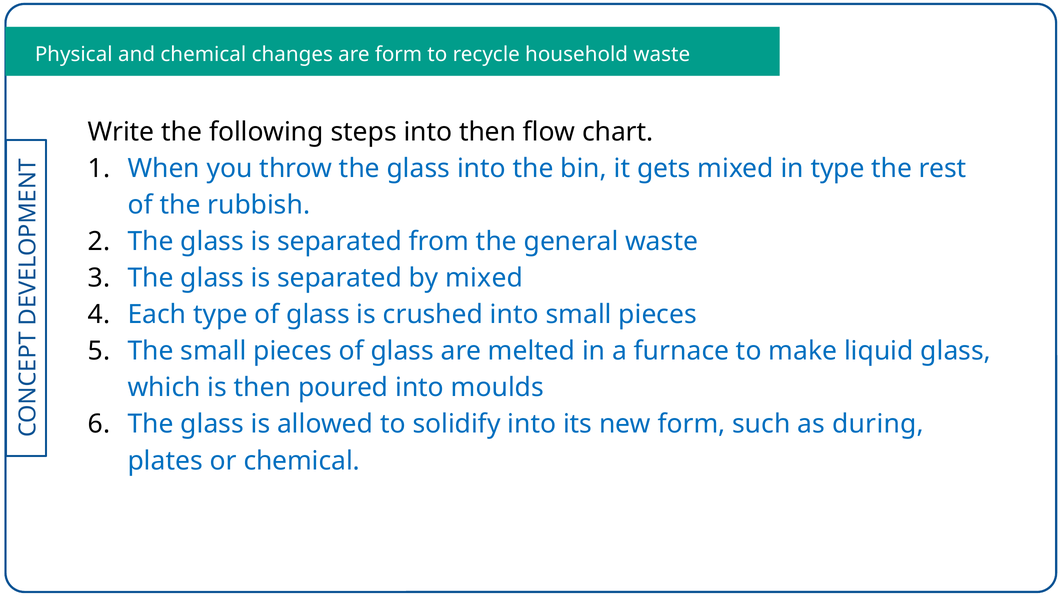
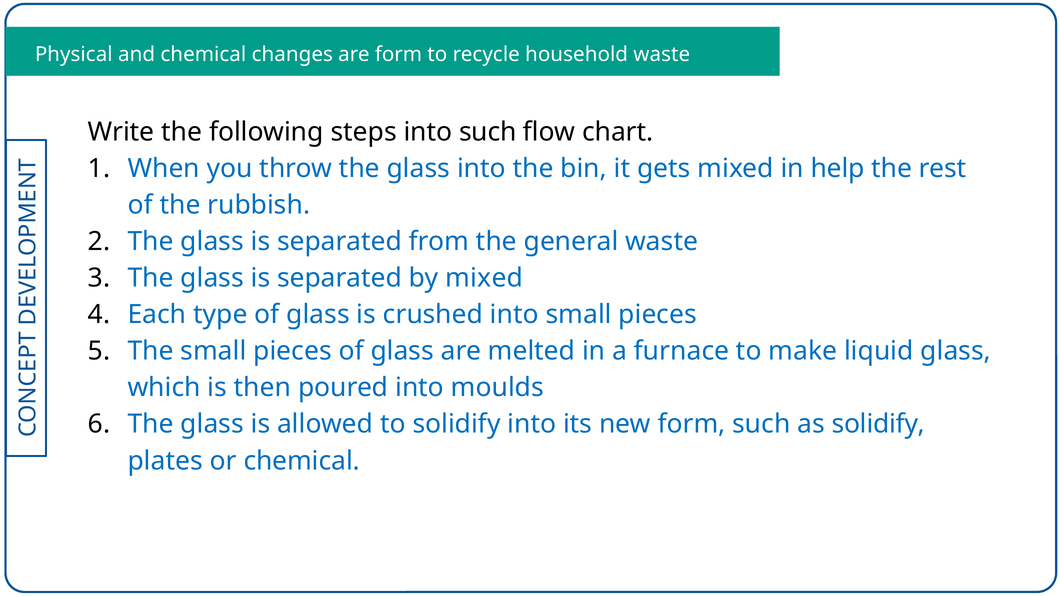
into then: then -> such
in type: type -> help
as during: during -> solidify
